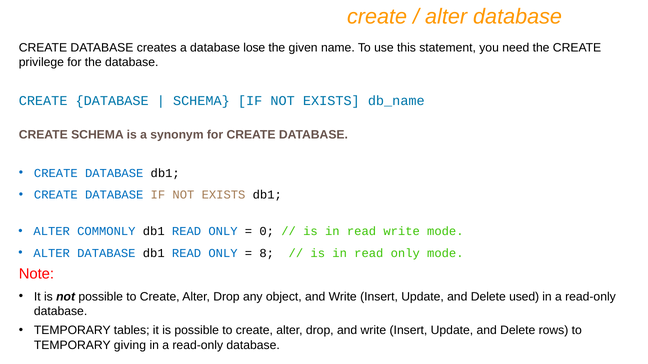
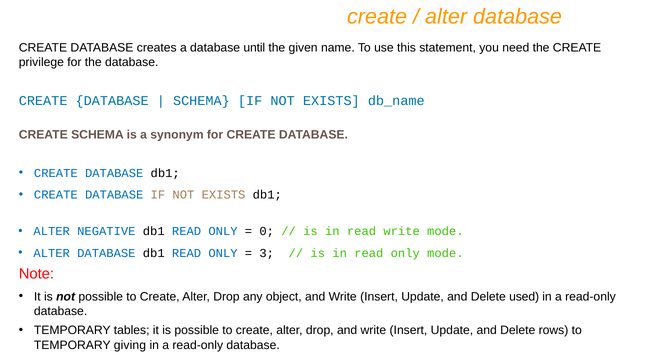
lose: lose -> until
COMMONLY: COMMONLY -> NEGATIVE
8: 8 -> 3
